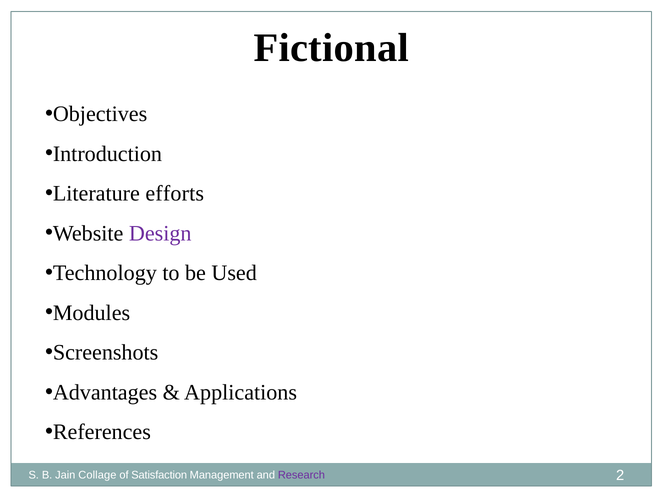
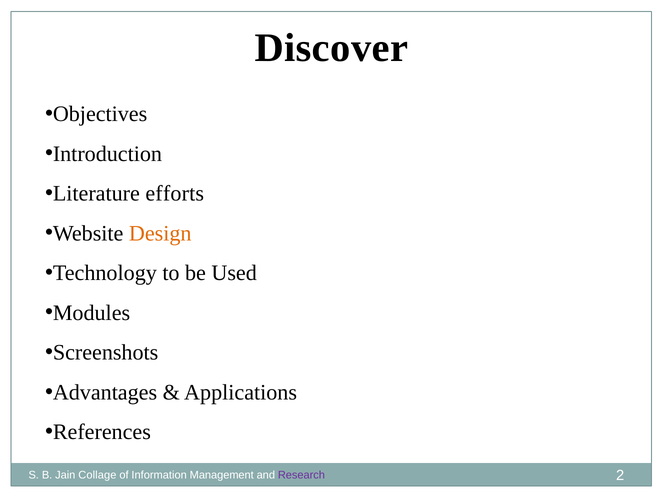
Fictional: Fictional -> Discover
Design colour: purple -> orange
Satisfaction: Satisfaction -> Information
